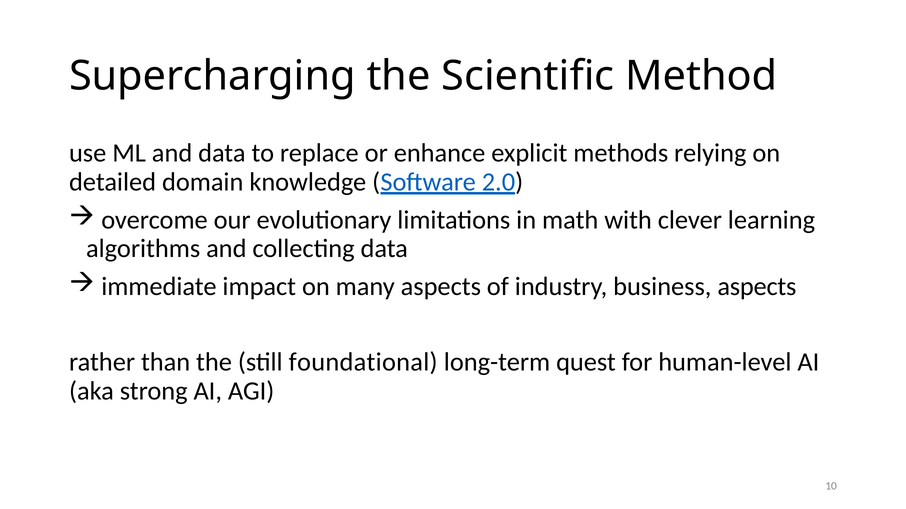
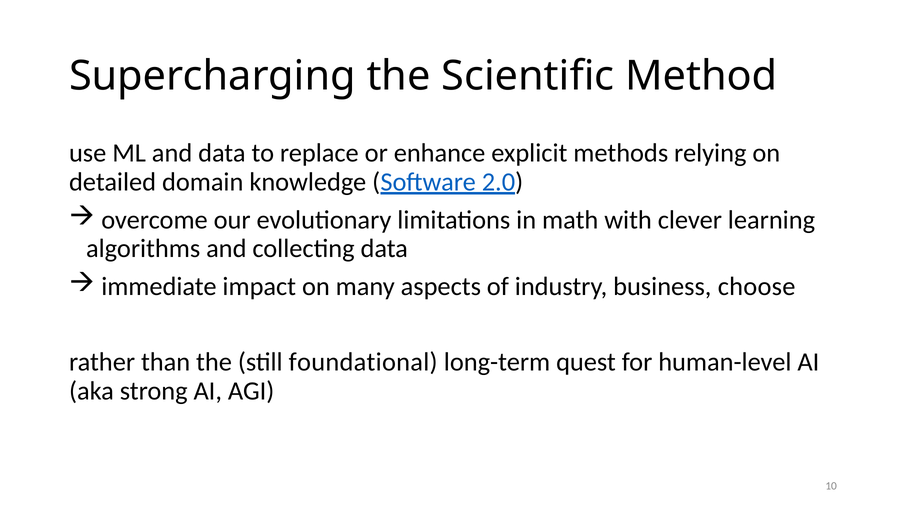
business aspects: aspects -> choose
